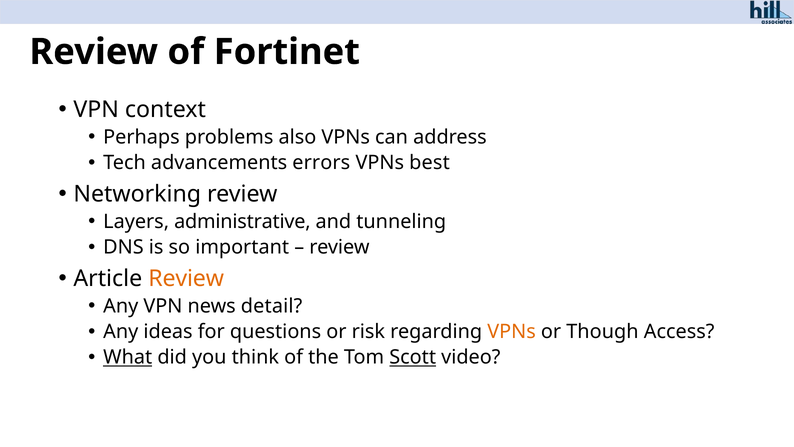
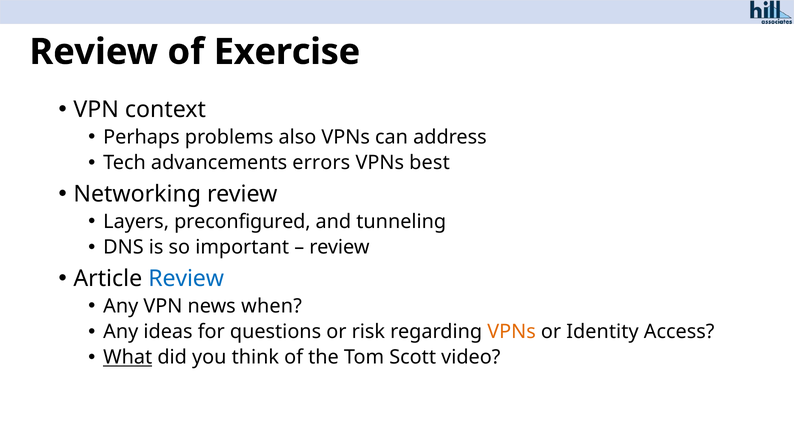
Fortinet: Fortinet -> Exercise
administrative: administrative -> preconfigured
Review at (186, 278) colour: orange -> blue
detail: detail -> when
Though: Though -> Identity
Scott underline: present -> none
